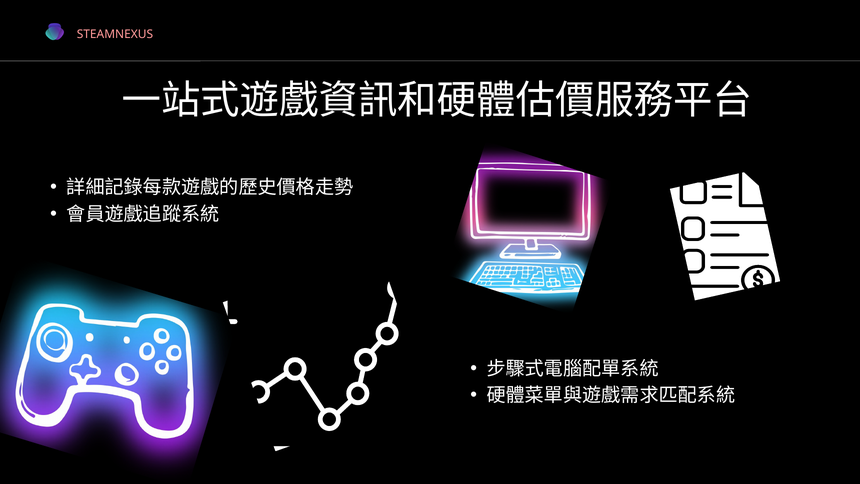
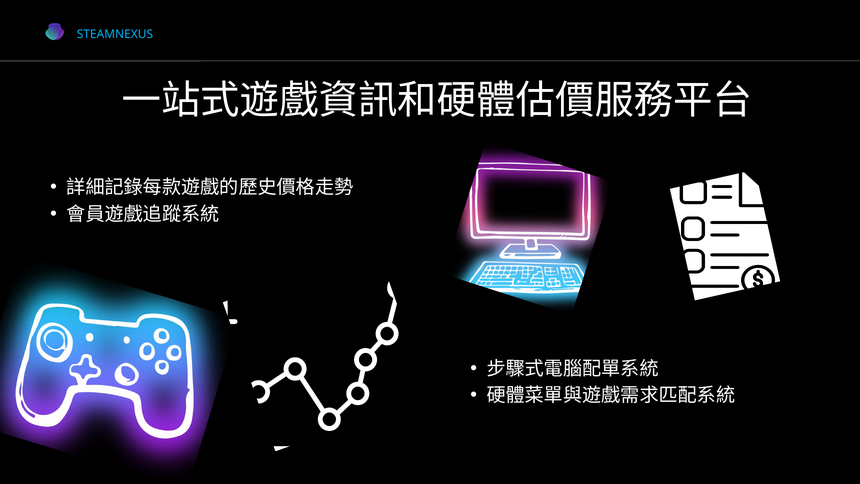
STEAMNEXUS colour: pink -> light blue
